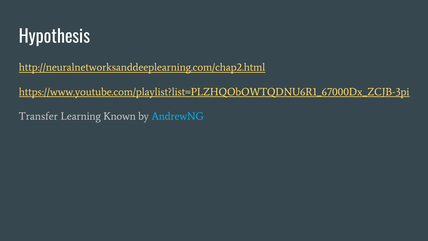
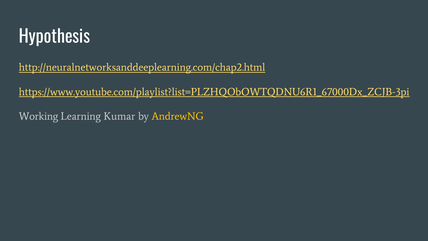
Transfer: Transfer -> Working
Known: Known -> Kumar
AndrewNG colour: light blue -> yellow
